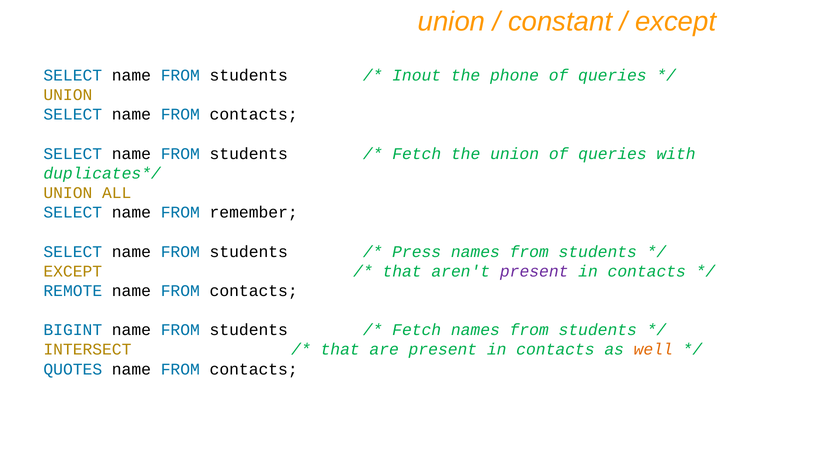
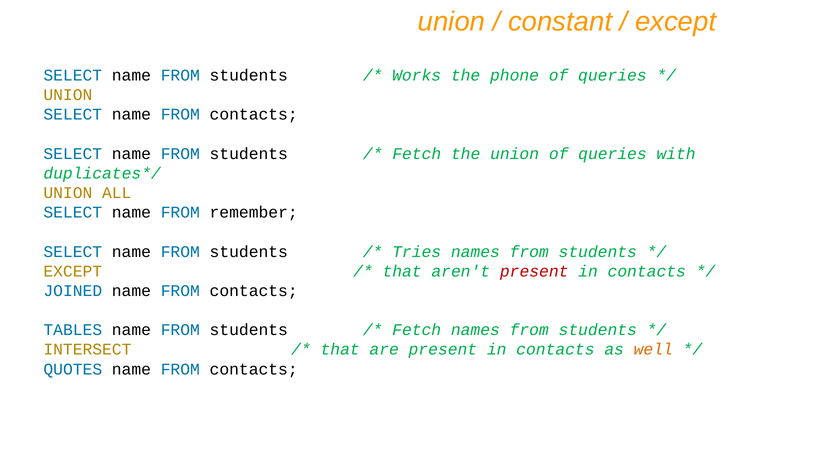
Inout: Inout -> Works
Press: Press -> Tries
present at (534, 272) colour: purple -> red
REMOTE: REMOTE -> JOINED
BIGINT: BIGINT -> TABLES
